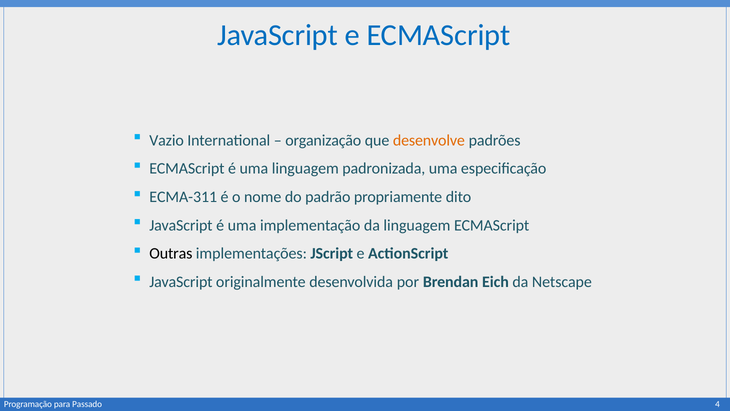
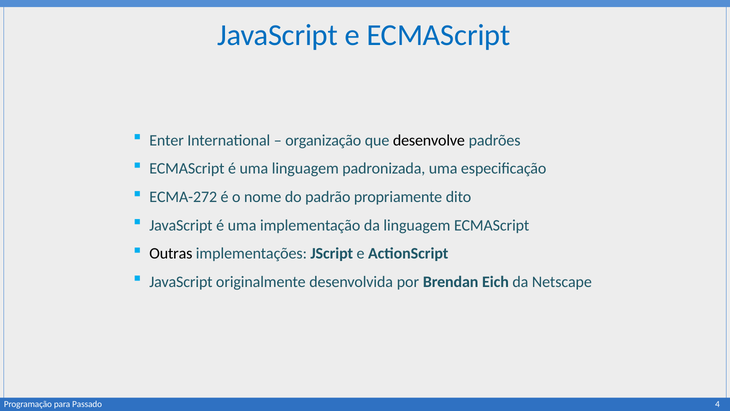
Vazio: Vazio -> Enter
desenvolve colour: orange -> black
ECMA-311: ECMA-311 -> ECMA-272
